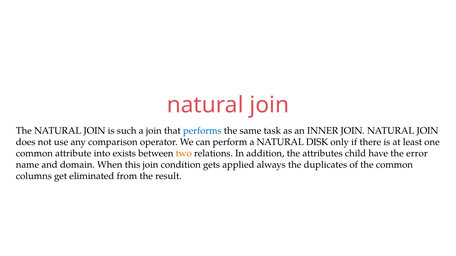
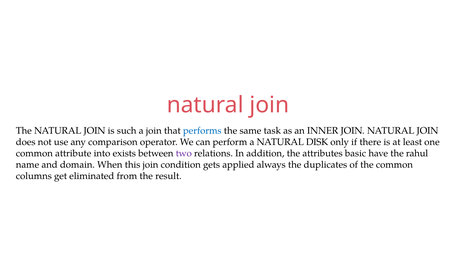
two colour: orange -> purple
child: child -> basic
error: error -> rahul
